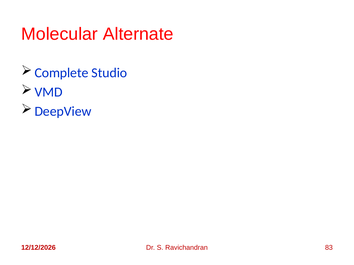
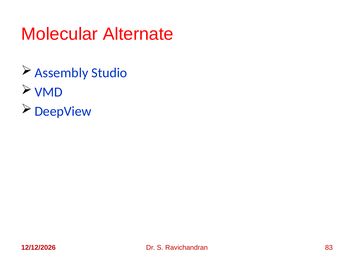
Complete: Complete -> Assembly
